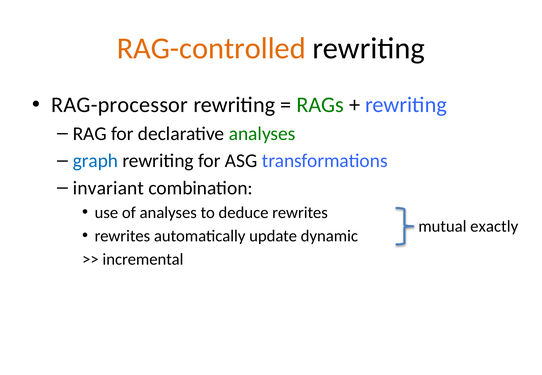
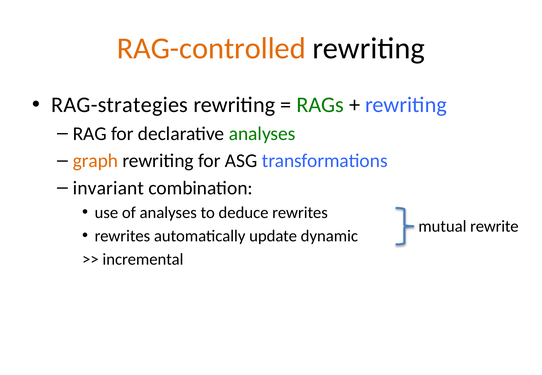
RAG-processor: RAG-processor -> RAG-strategies
graph colour: blue -> orange
exactly: exactly -> rewrite
